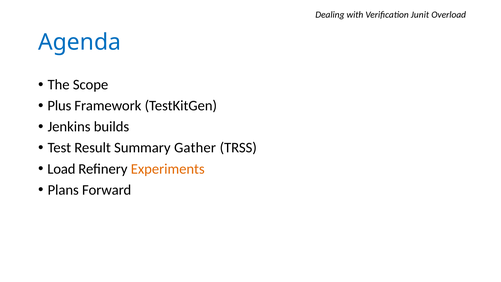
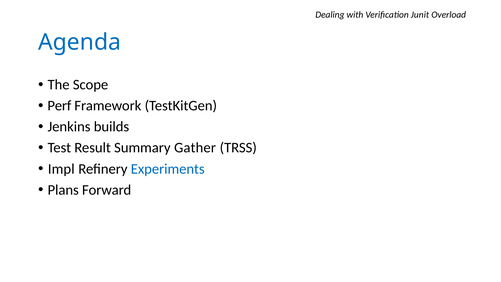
Plus: Plus -> Perf
Load: Load -> Impl
Experiments colour: orange -> blue
